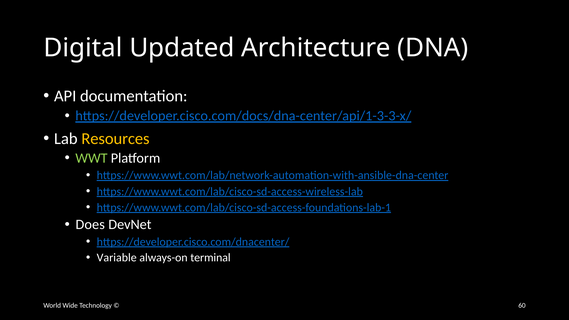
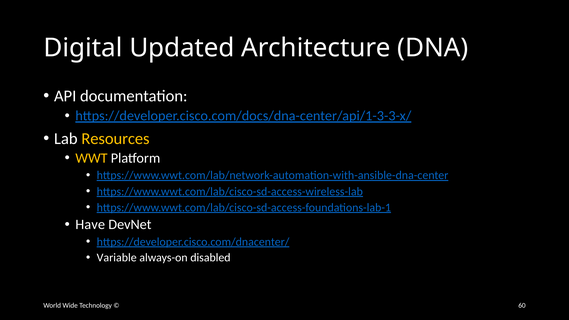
WWT colour: light green -> yellow
Does: Does -> Have
terminal: terminal -> disabled
